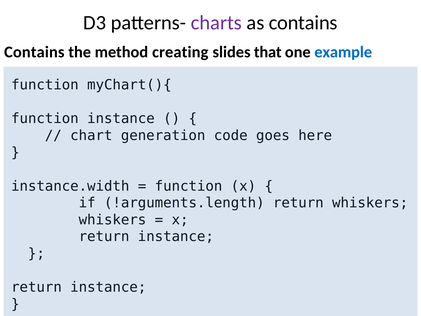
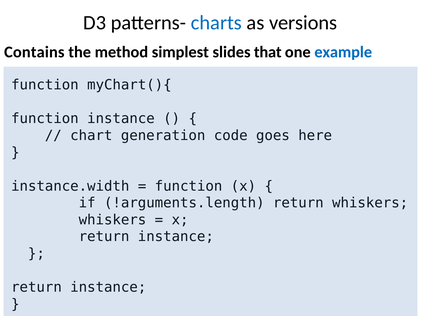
charts colour: purple -> blue
as contains: contains -> versions
creating: creating -> simplest
